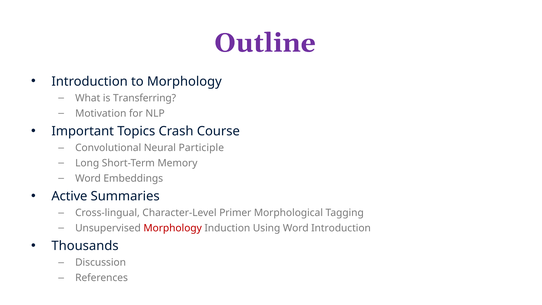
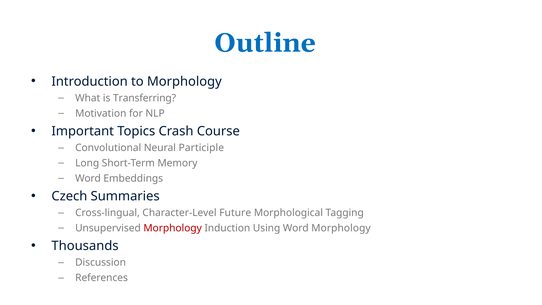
Outline colour: purple -> blue
Active: Active -> Czech
Primer: Primer -> Future
Word Introduction: Introduction -> Morphology
